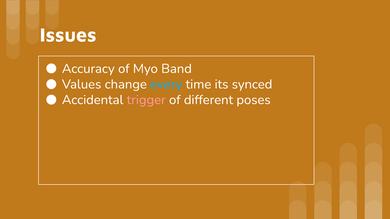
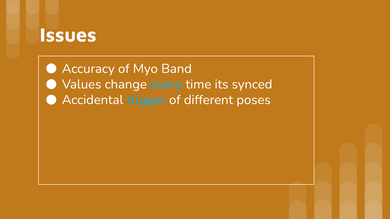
trigger colour: pink -> light blue
